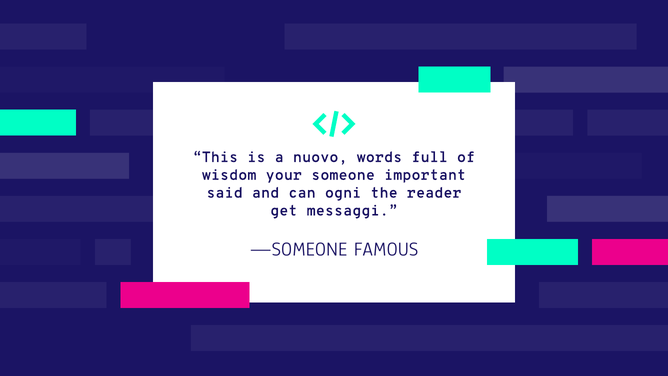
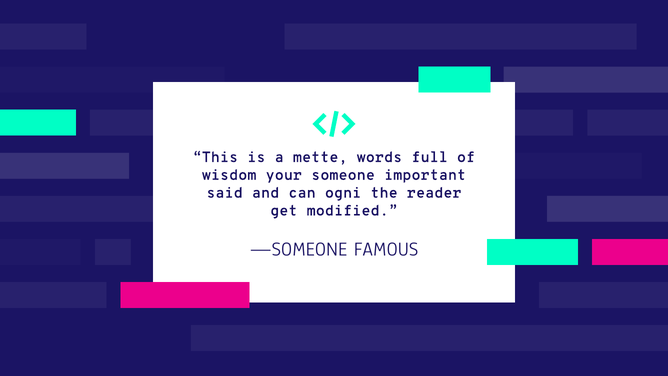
nuovo: nuovo -> mette
messaggi: messaggi -> modified
